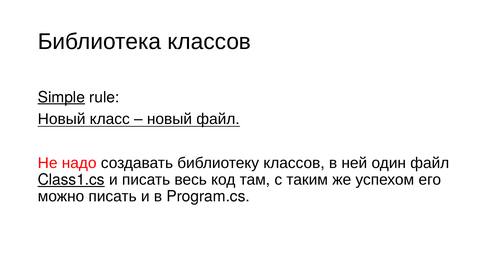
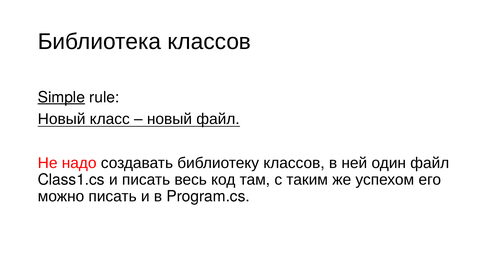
Class1.cs underline: present -> none
